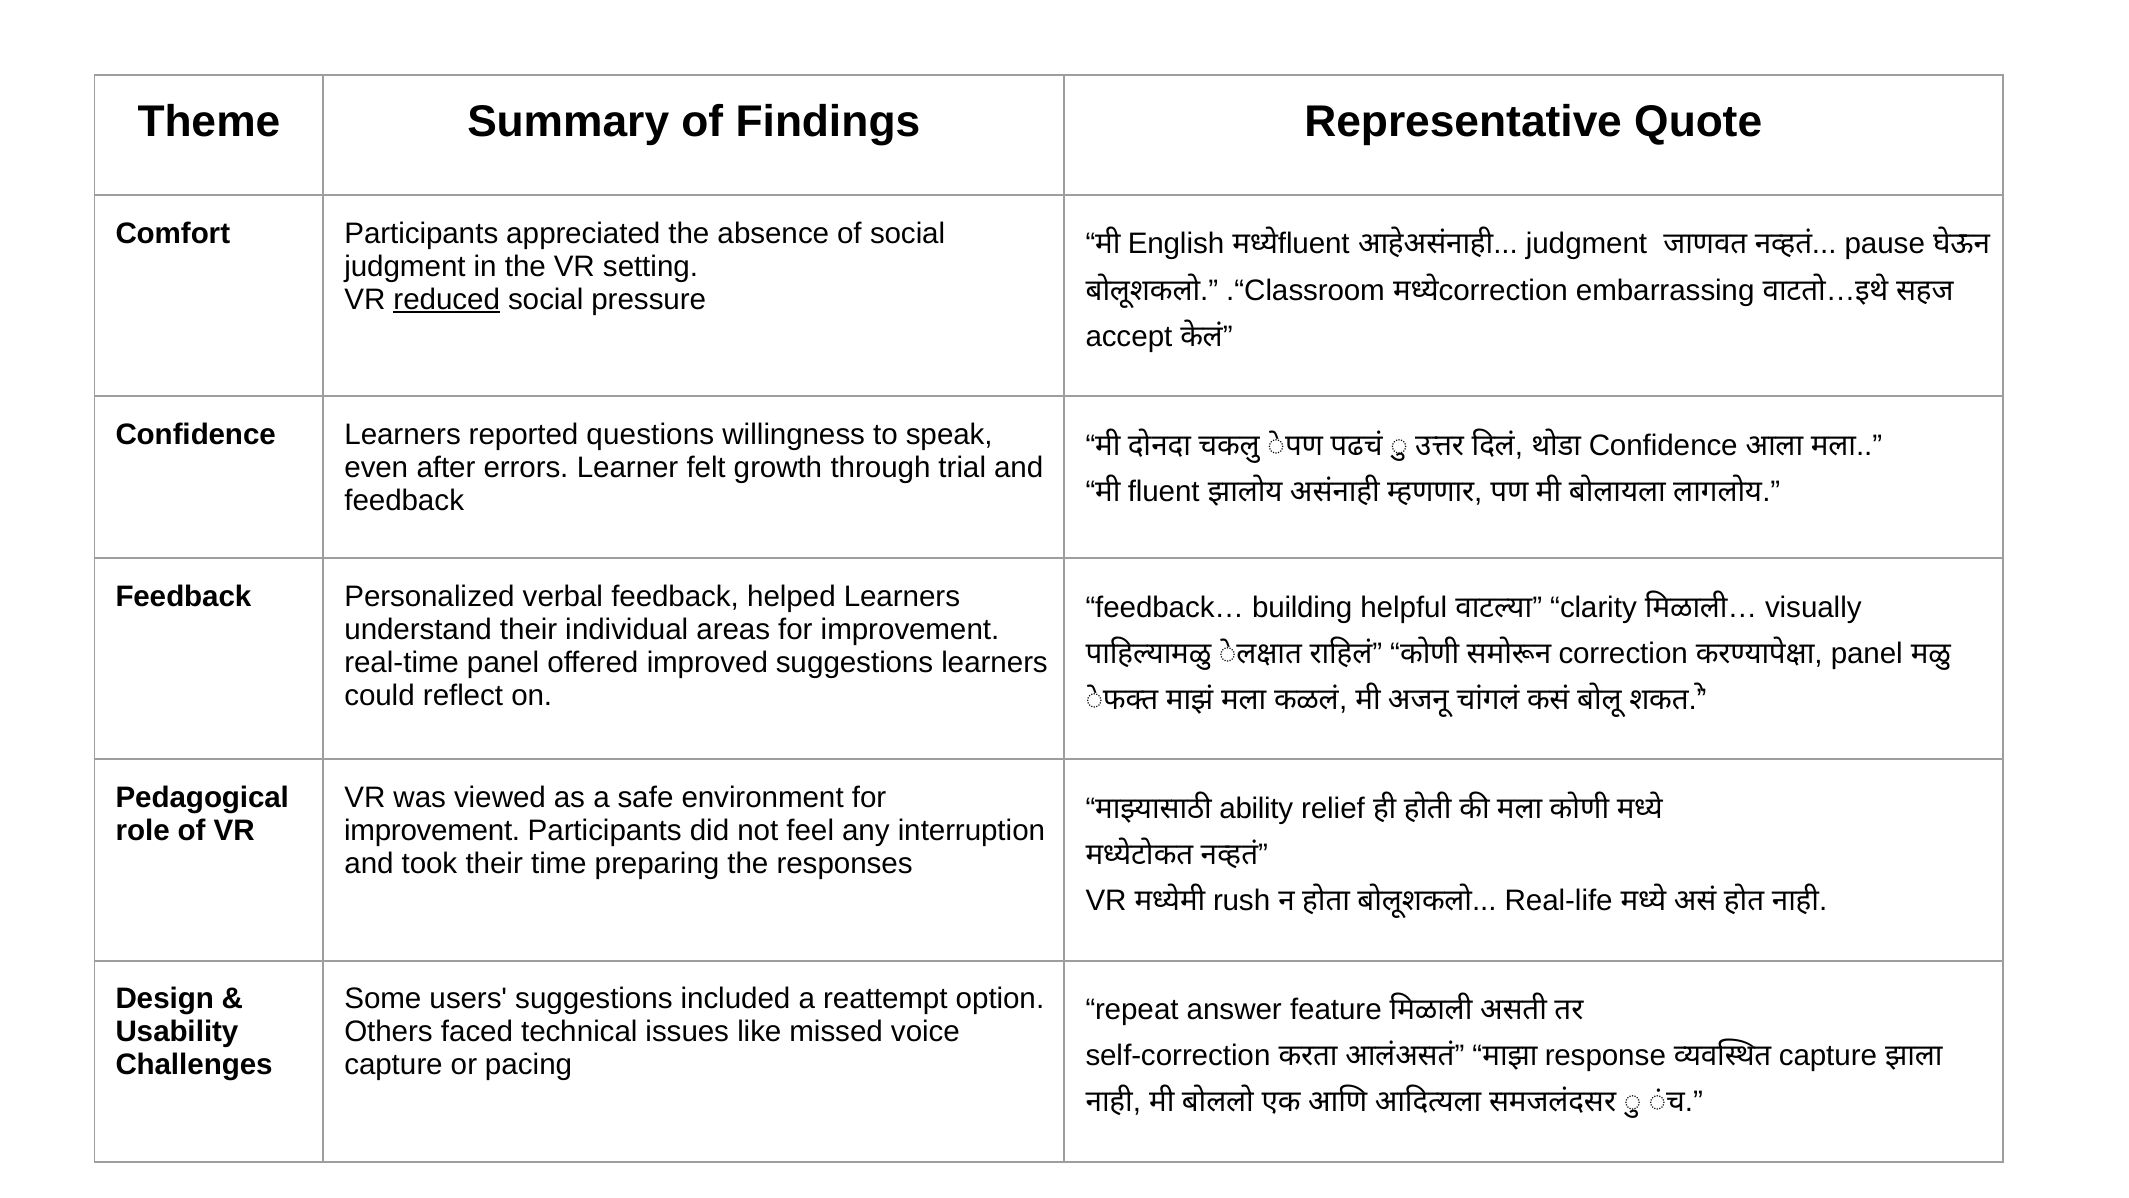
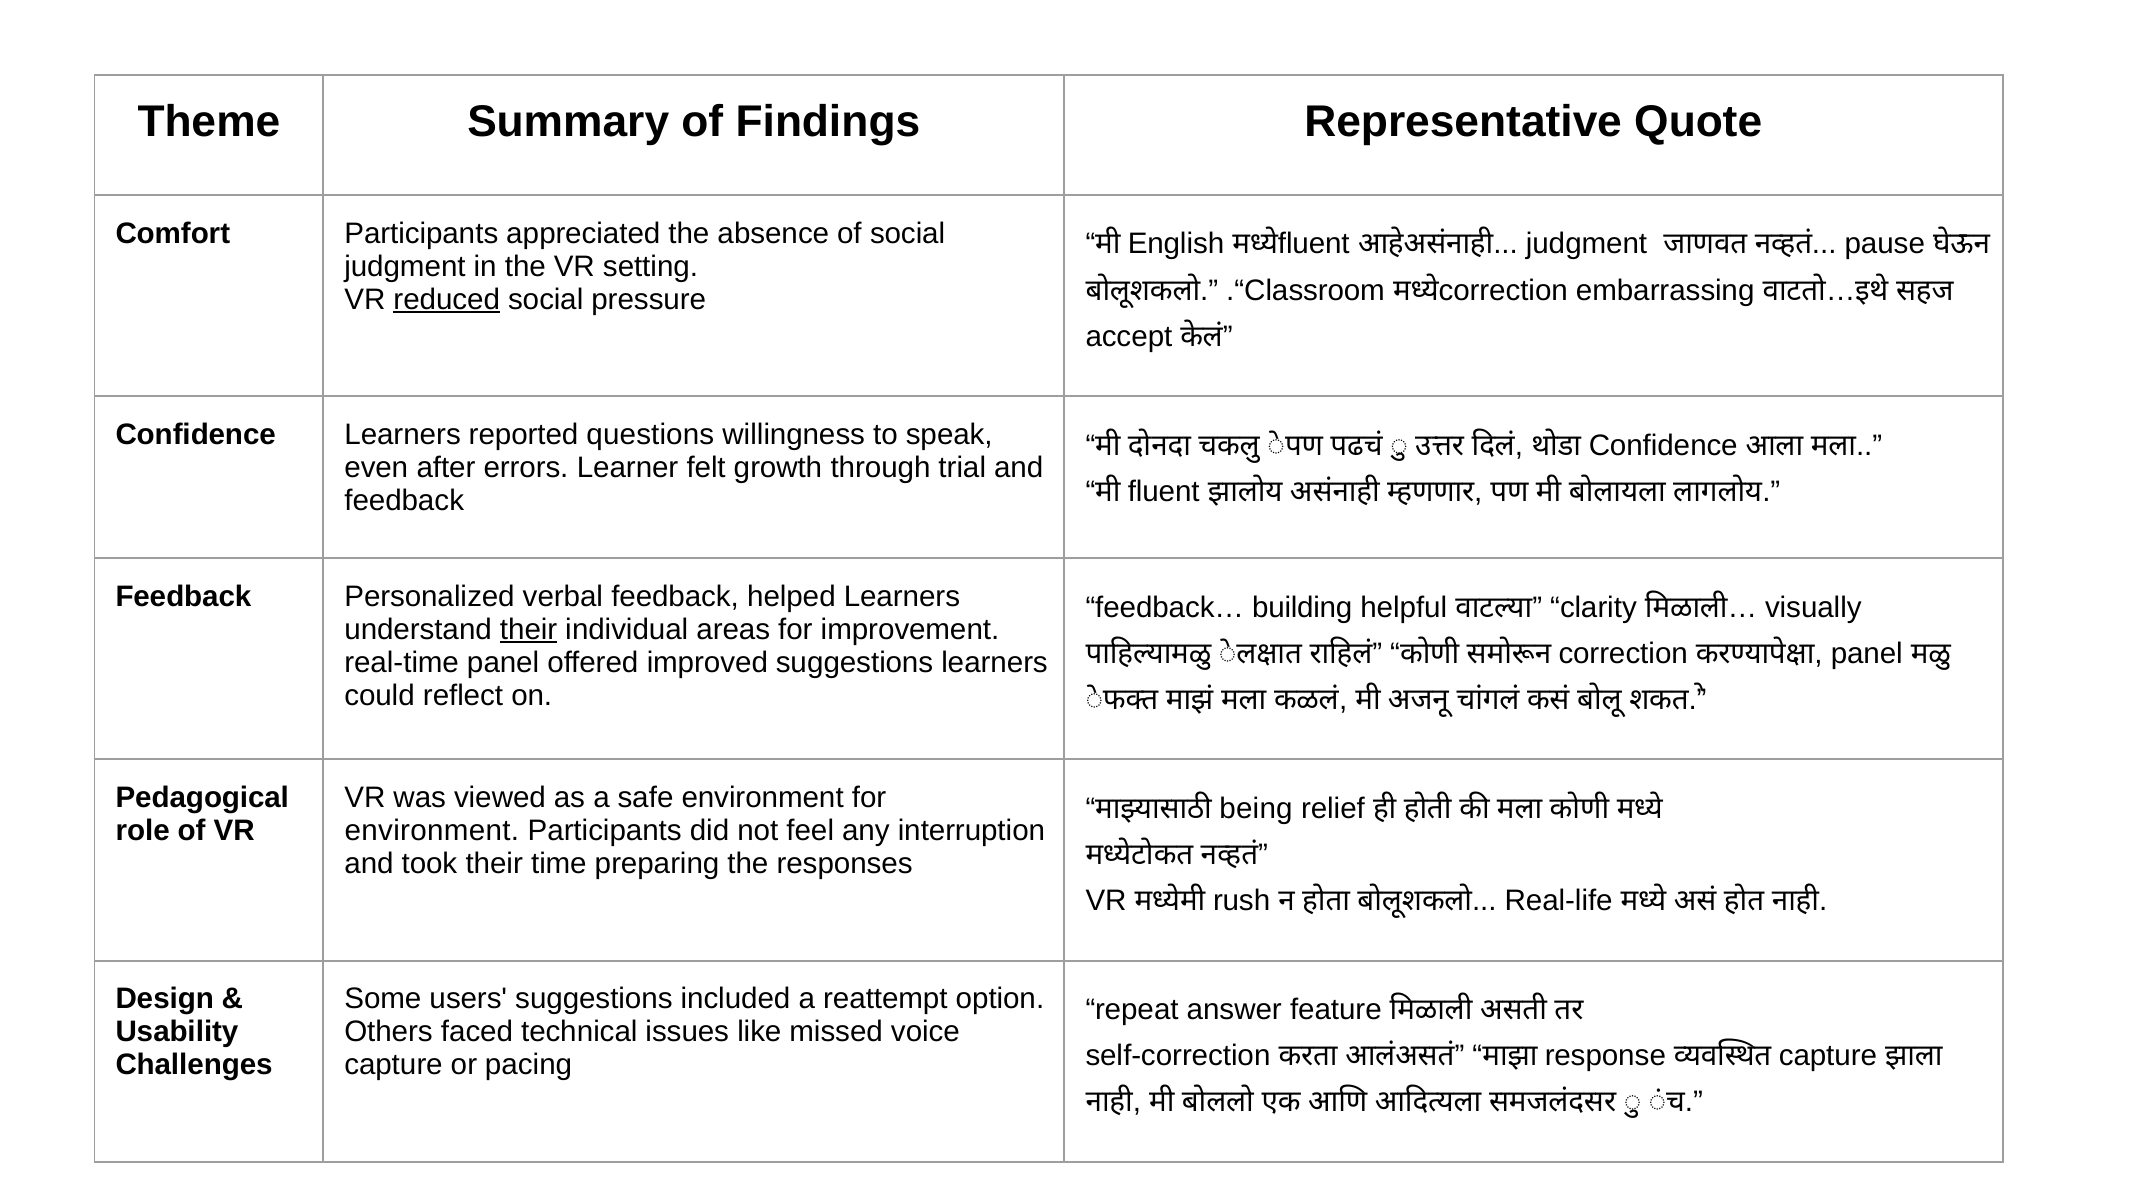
their at (529, 629) underline: none -> present
ability: ability -> being
improvement at (432, 830): improvement -> environment
